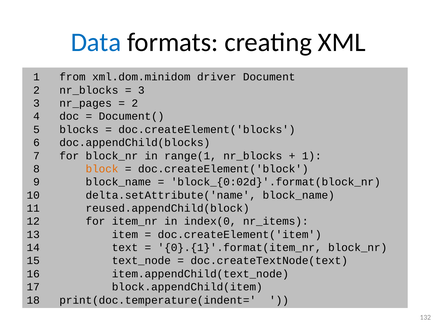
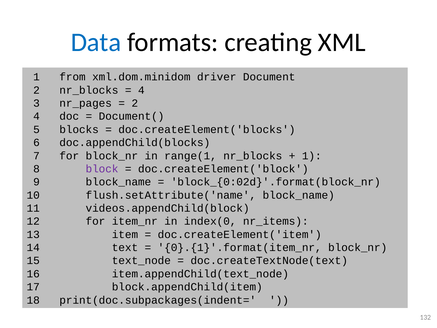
3 at (141, 90): 3 -> 4
block colour: orange -> purple
delta.setAttribute('name: delta.setAttribute('name -> flush.setAttribute('name
reused.appendChild(block: reused.appendChild(block -> videos.appendChild(block
print(doc.temperature(indent=: print(doc.temperature(indent= -> print(doc.subpackages(indent=
